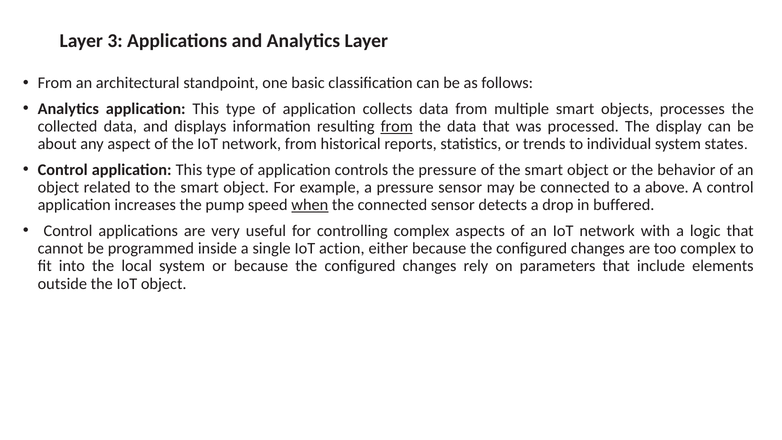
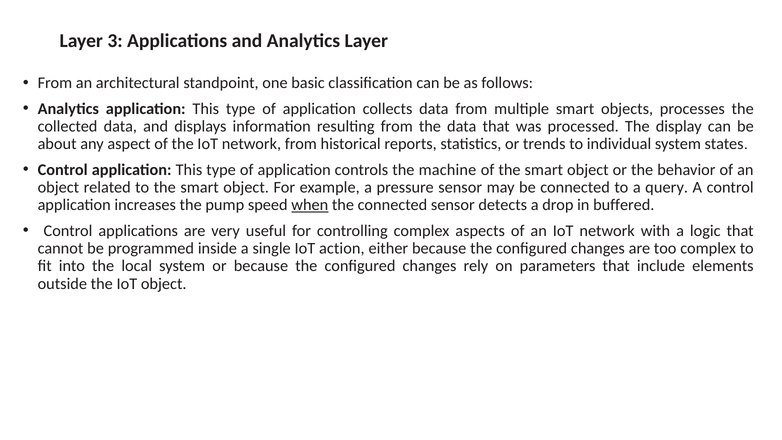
from at (397, 126) underline: present -> none
the pressure: pressure -> machine
above: above -> query
